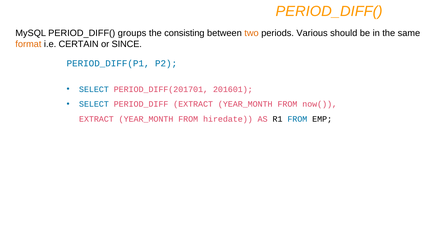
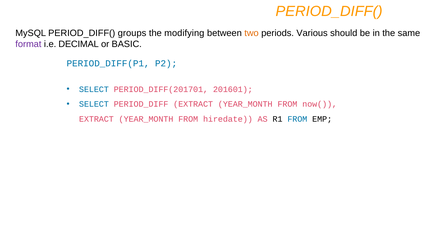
consisting: consisting -> modifying
format colour: orange -> purple
CERTAIN: CERTAIN -> DECIMAL
SINCE: SINCE -> BASIC
